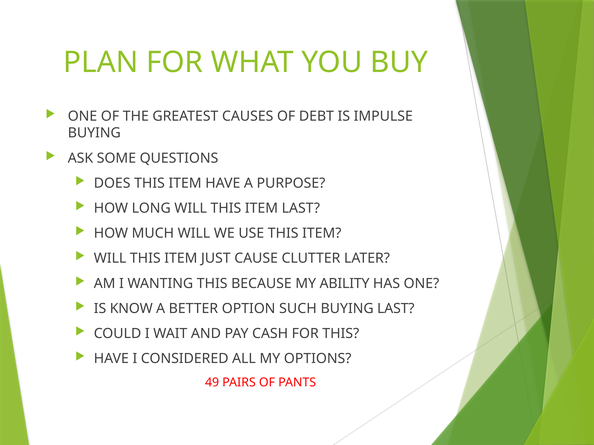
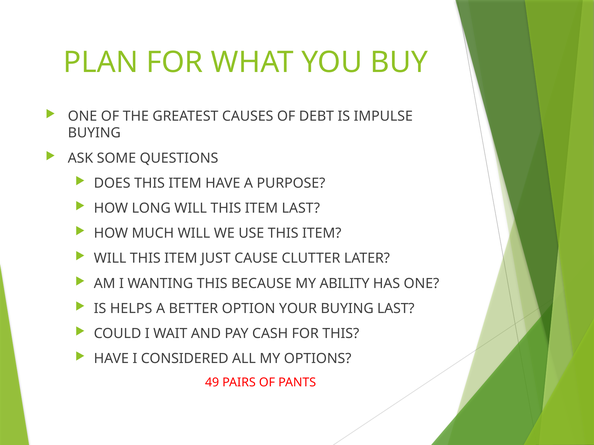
KNOW: KNOW -> HELPS
SUCH: SUCH -> YOUR
